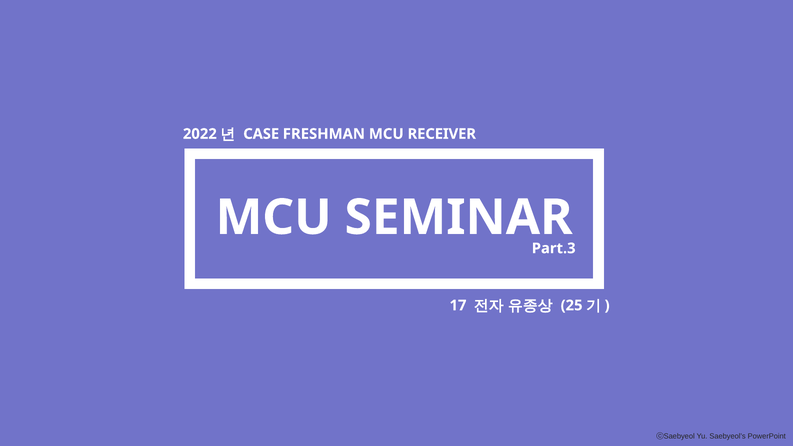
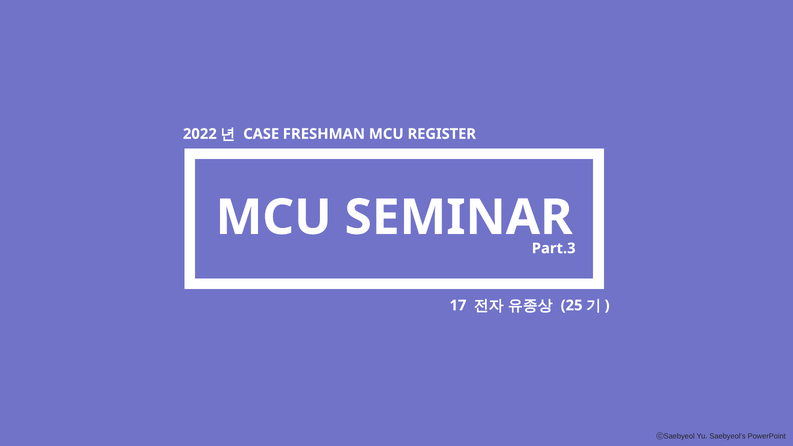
RECEIVER: RECEIVER -> REGISTER
